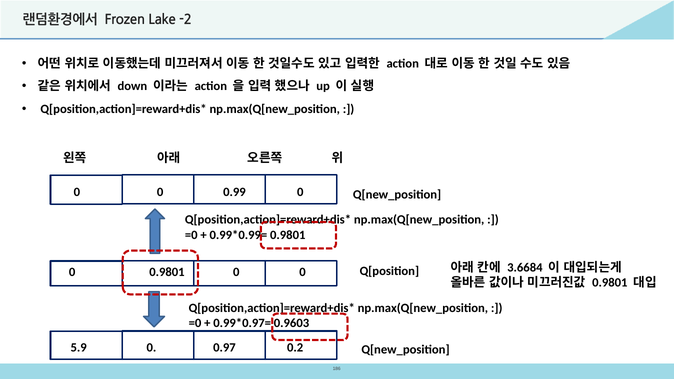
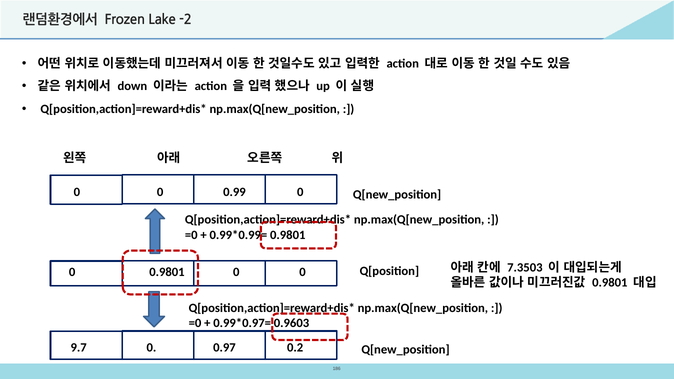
3.6684: 3.6684 -> 7.3503
5.9: 5.9 -> 9.7
